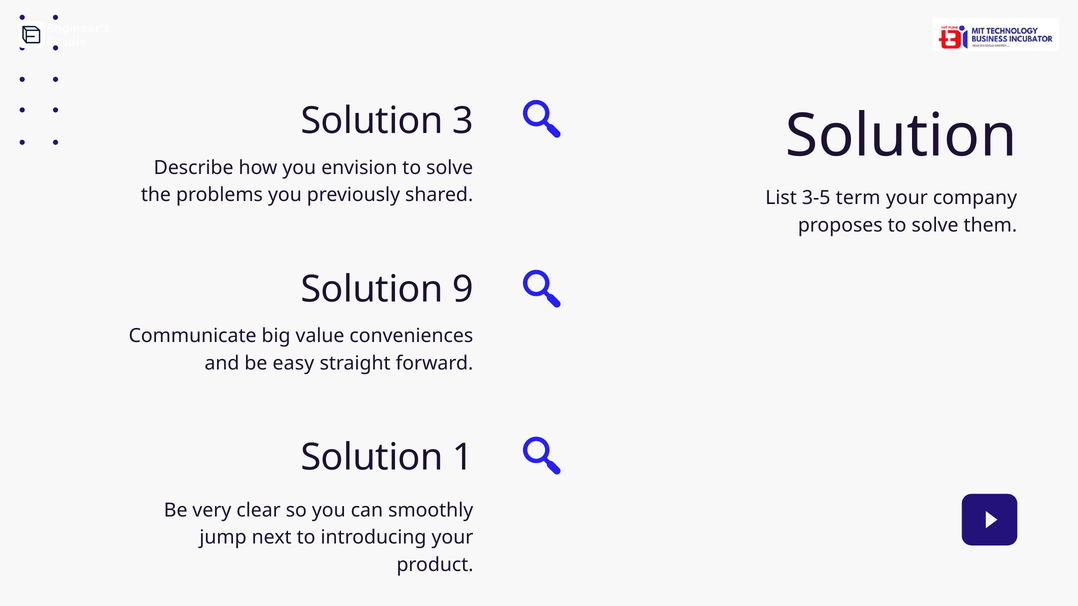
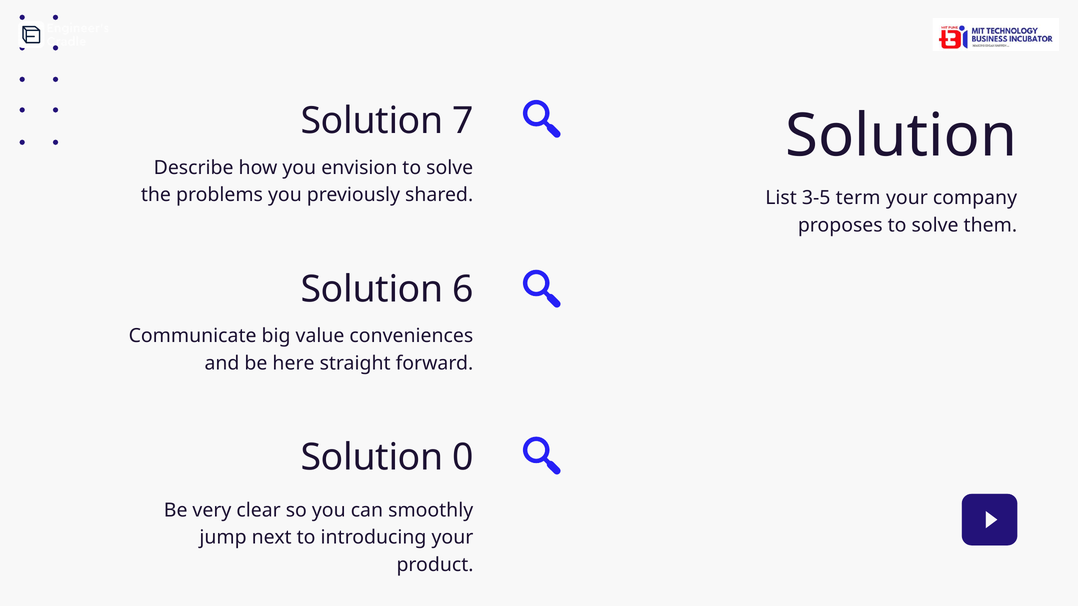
3: 3 -> 7
9: 9 -> 6
easy: easy -> here
1: 1 -> 0
